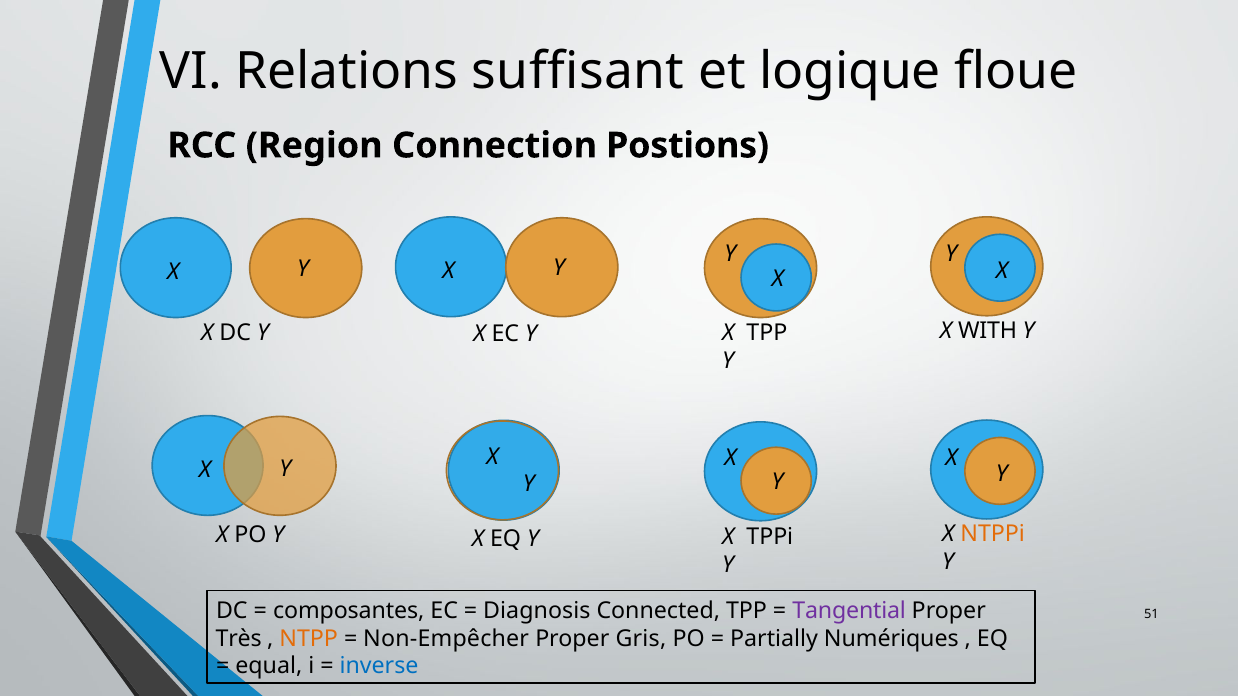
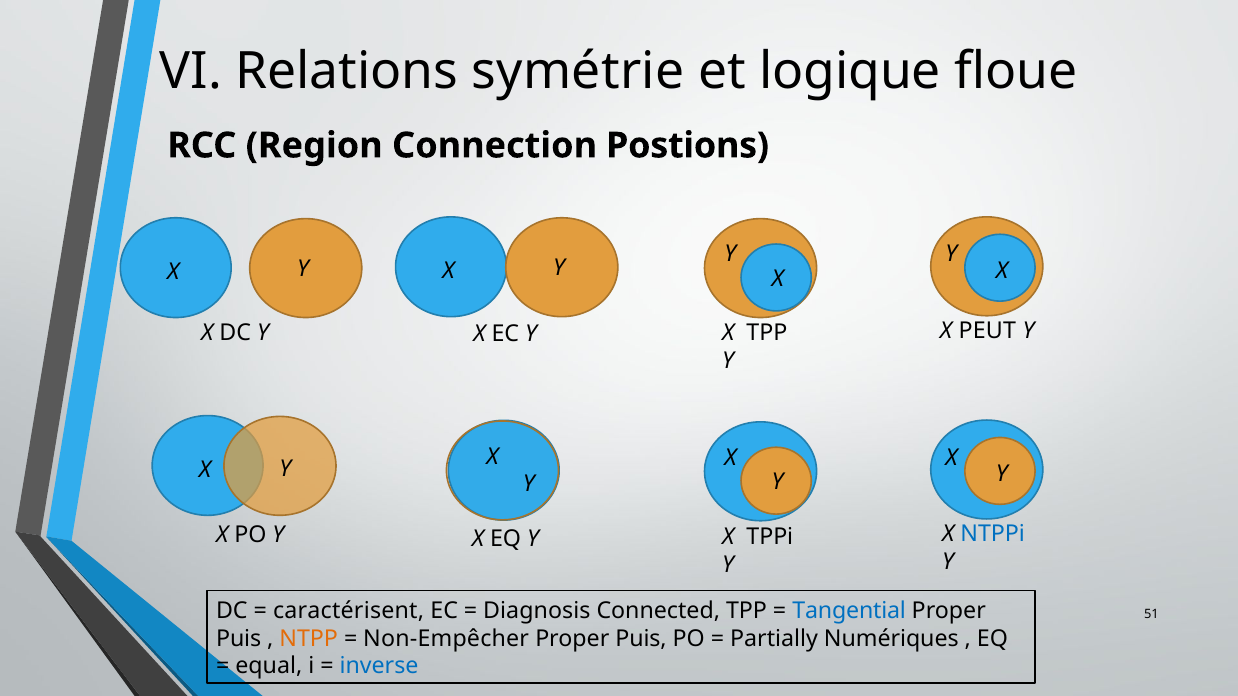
suffisant: suffisant -> symétrie
WITH: WITH -> PEUT
NTPPi colour: orange -> blue
composantes: composantes -> caractérisent
Tangential colour: purple -> blue
Très at (239, 639): Très -> Puis
Gris at (641, 639): Gris -> Puis
